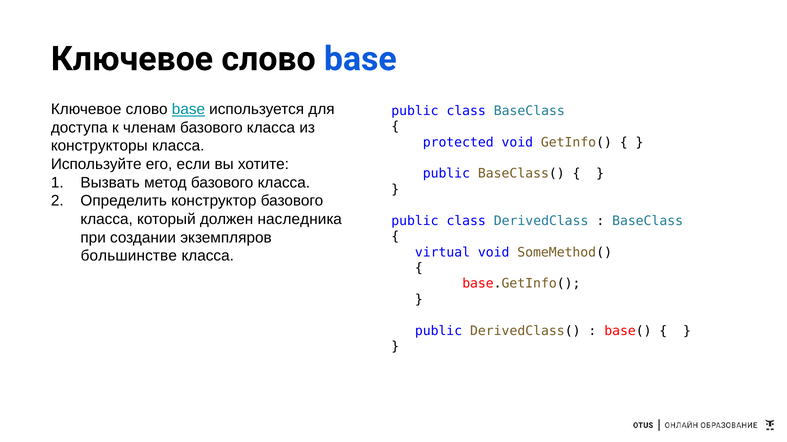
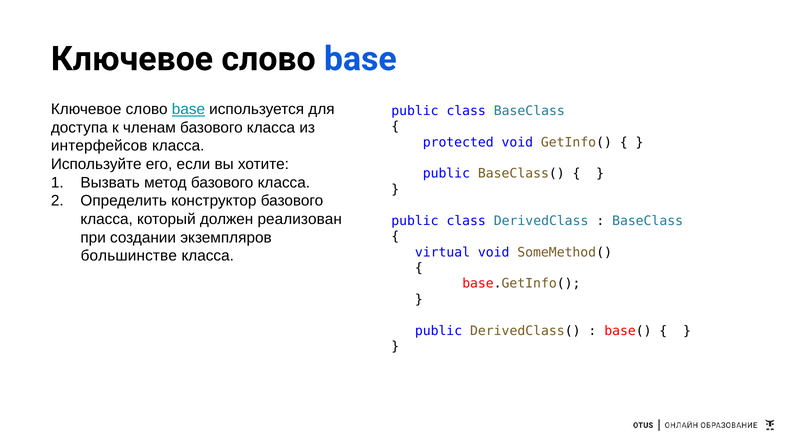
конструкторы: конструкторы -> интерфейсов
наследника: наследника -> реализован
